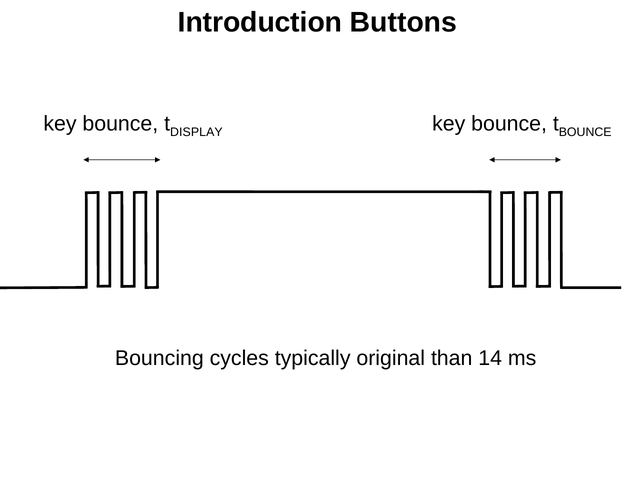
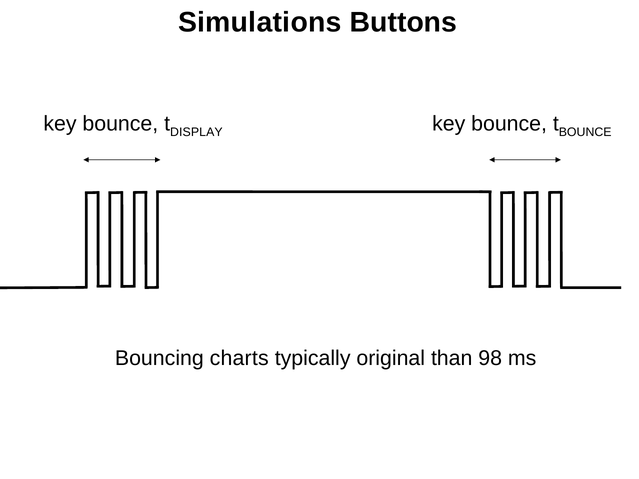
Introduction: Introduction -> Simulations
cycles: cycles -> charts
14: 14 -> 98
